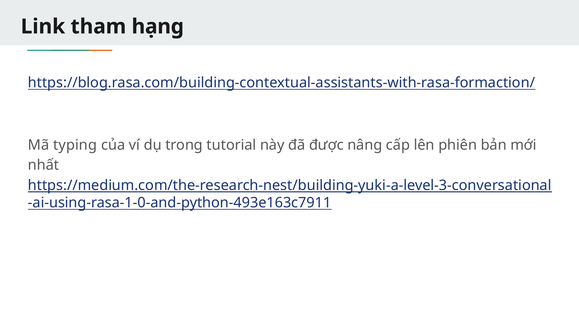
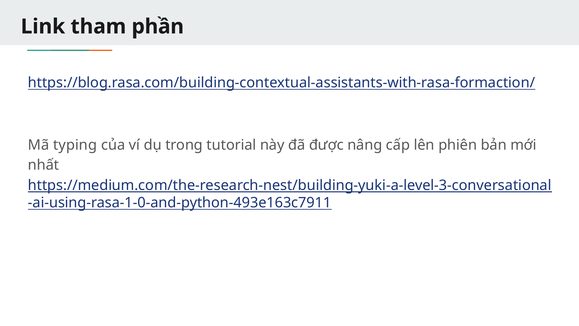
hạng: hạng -> phần
